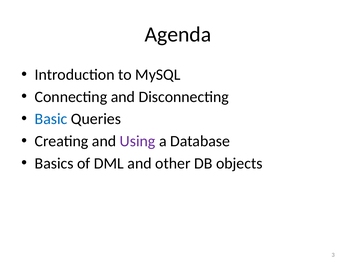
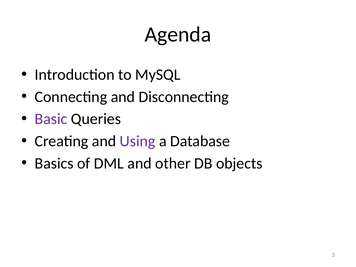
Basic colour: blue -> purple
